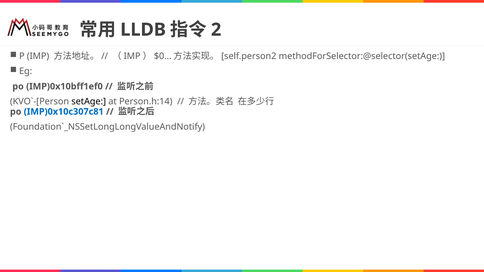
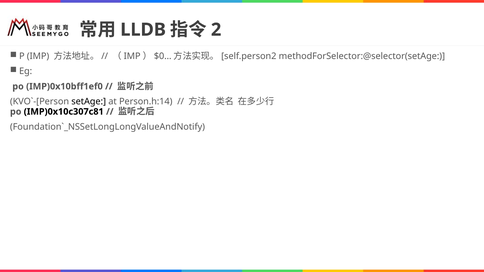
IMP)0x10c307c81 colour: blue -> black
